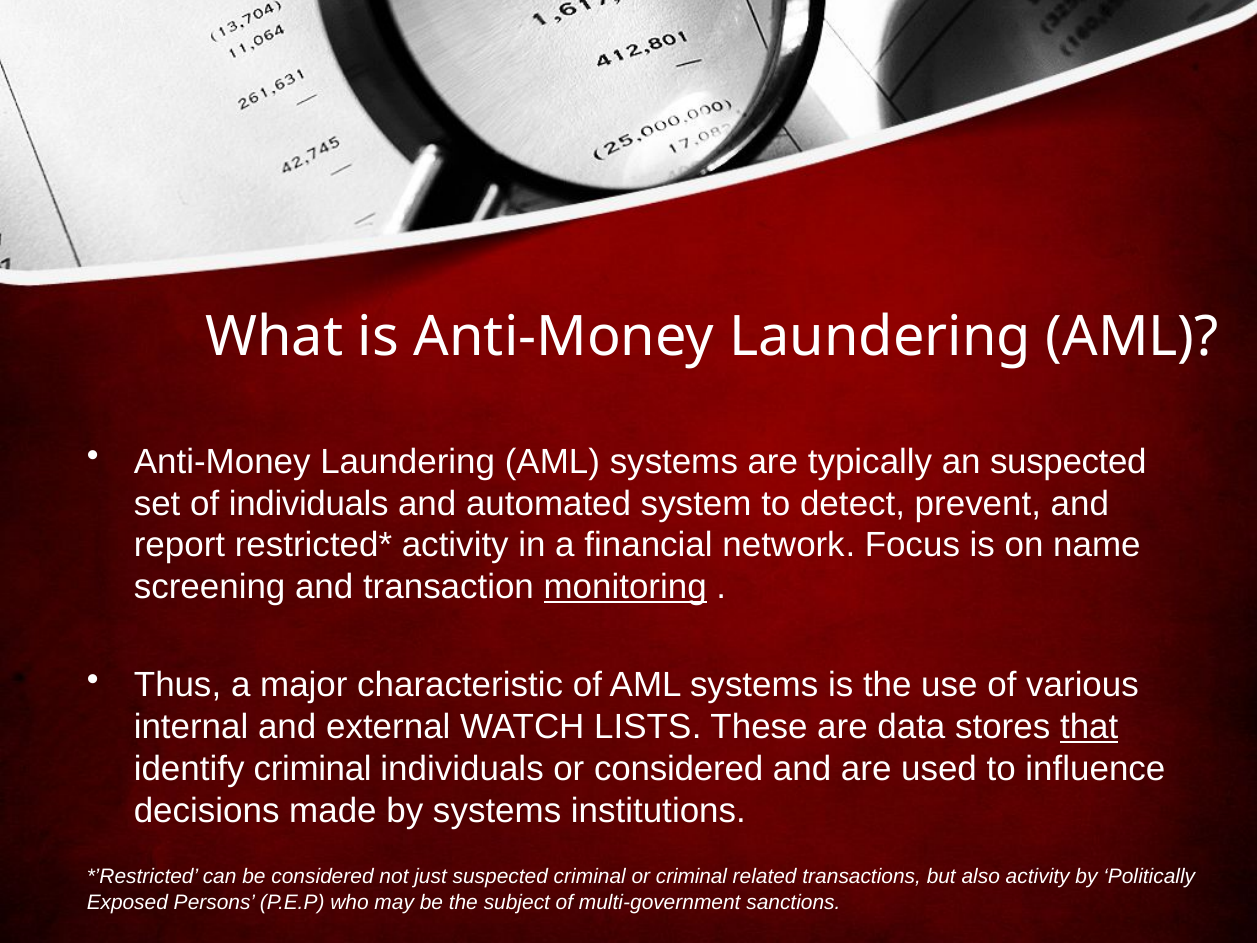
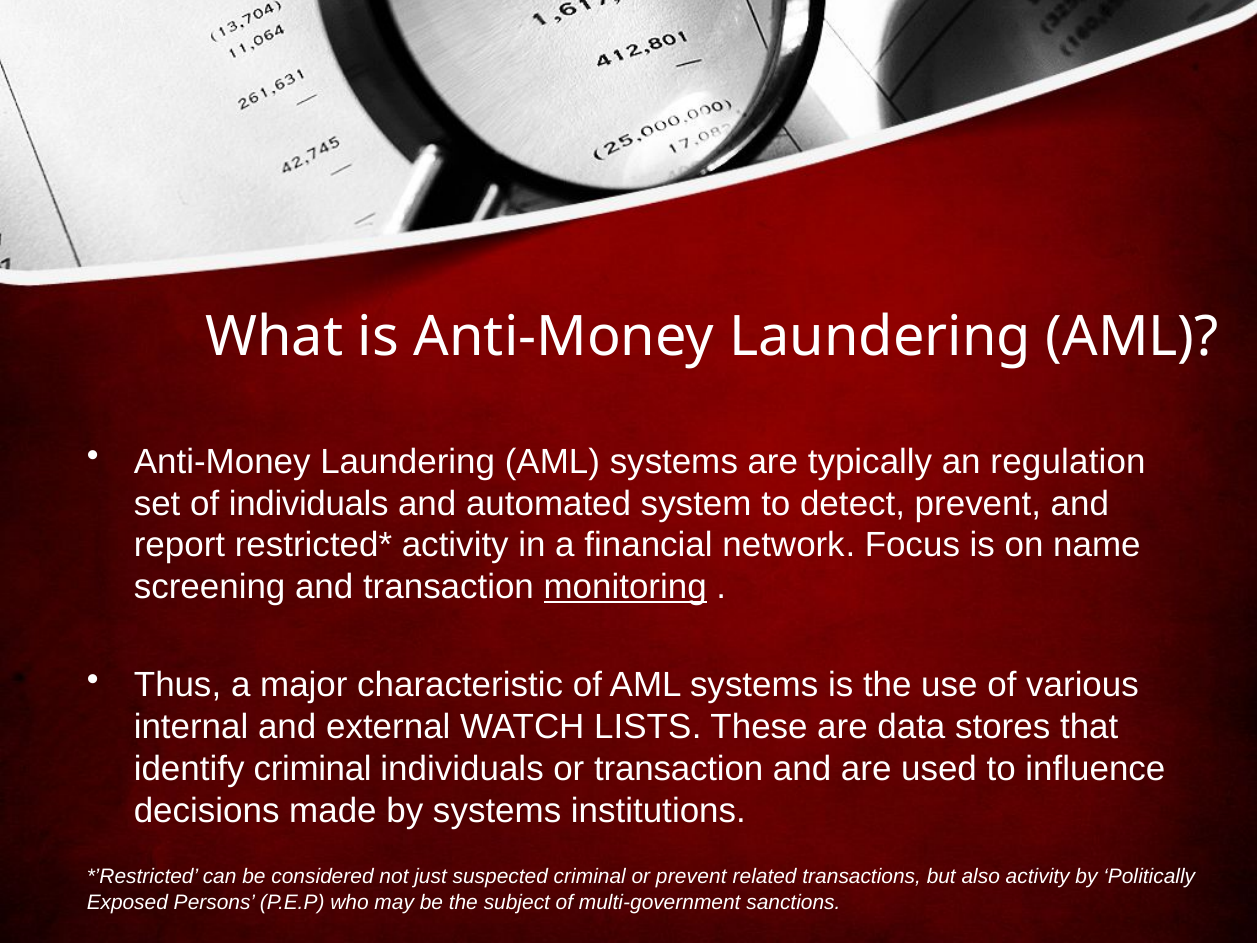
an suspected: suspected -> regulation
that underline: present -> none
or considered: considered -> transaction
or criminal: criminal -> prevent
